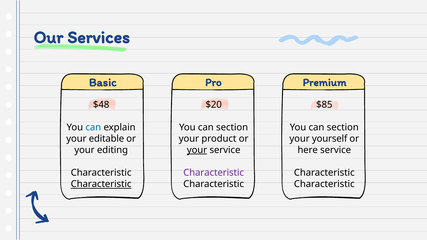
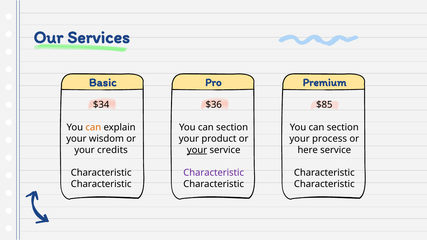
$48: $48 -> $34
$20: $20 -> $36
can at (93, 127) colour: blue -> orange
editable: editable -> wisdom
yourself: yourself -> process
editing: editing -> credits
Characteristic at (101, 184) underline: present -> none
